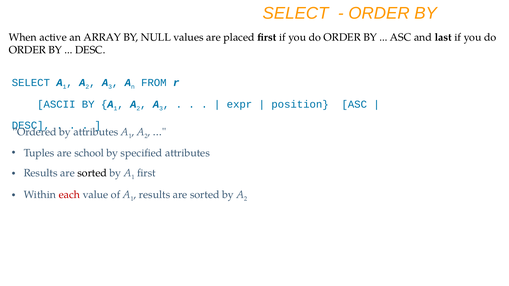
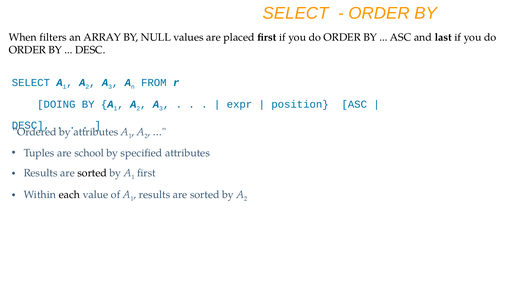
active: active -> filters
ASCII: ASCII -> DOING
each colour: red -> black
